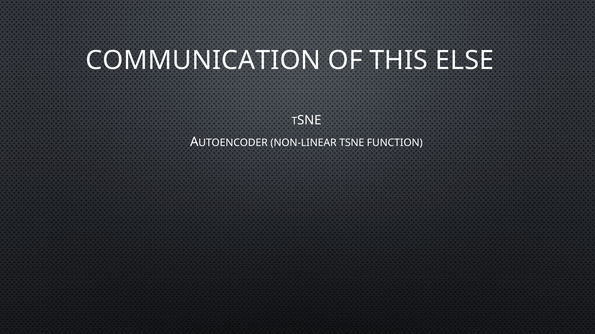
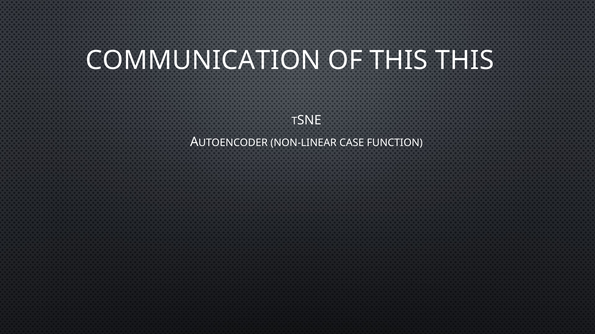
THIS ELSE: ELSE -> THIS
TSNE: TSNE -> CASE
